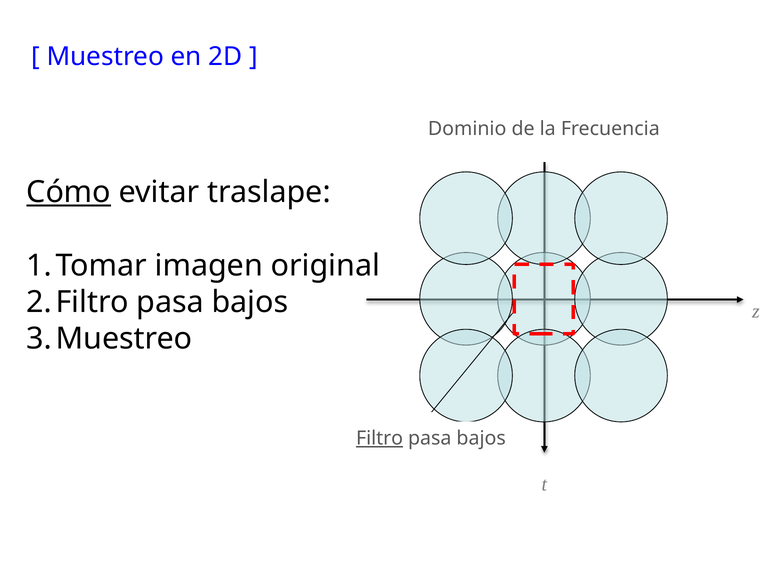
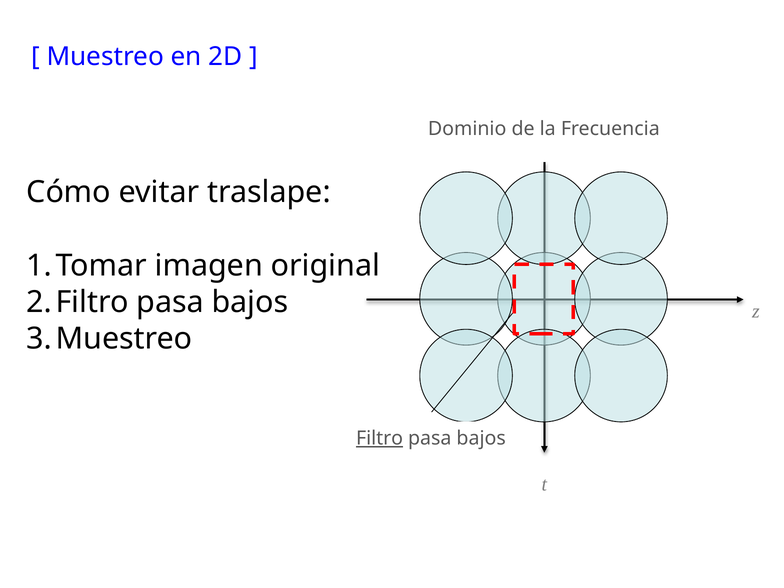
Cómo underline: present -> none
